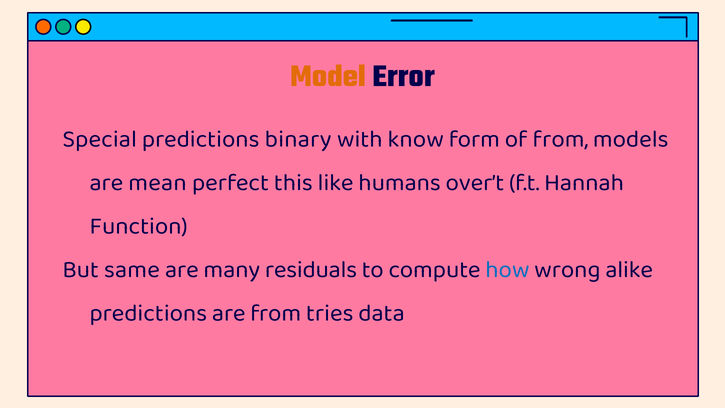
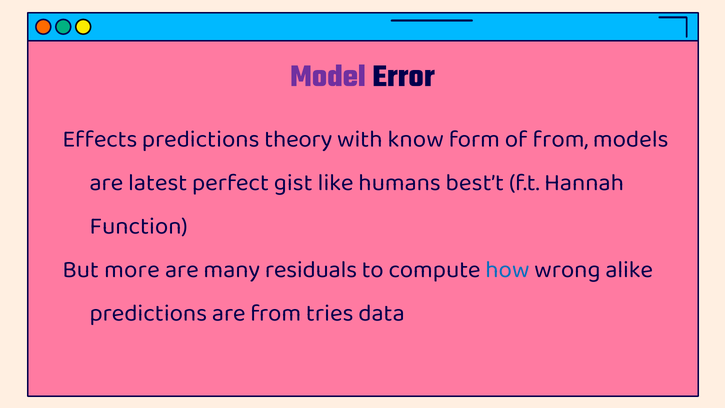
Model colour: orange -> purple
Special: Special -> Effects
binary: binary -> theory
mean: mean -> latest
this: this -> gist
over’t: over’t -> best’t
same: same -> more
